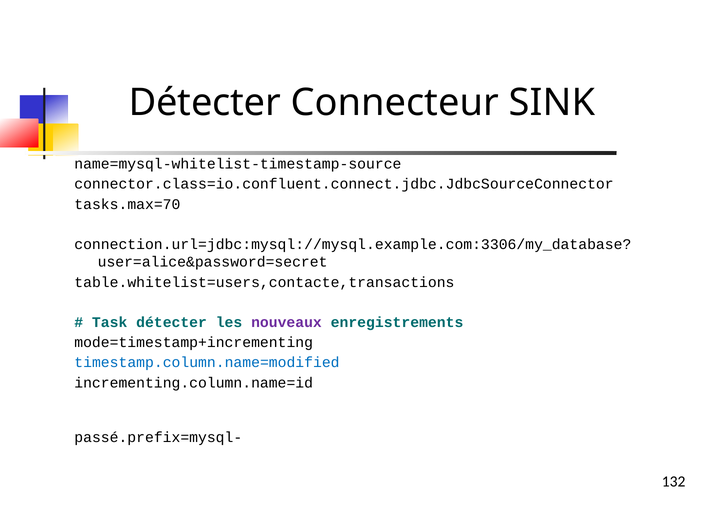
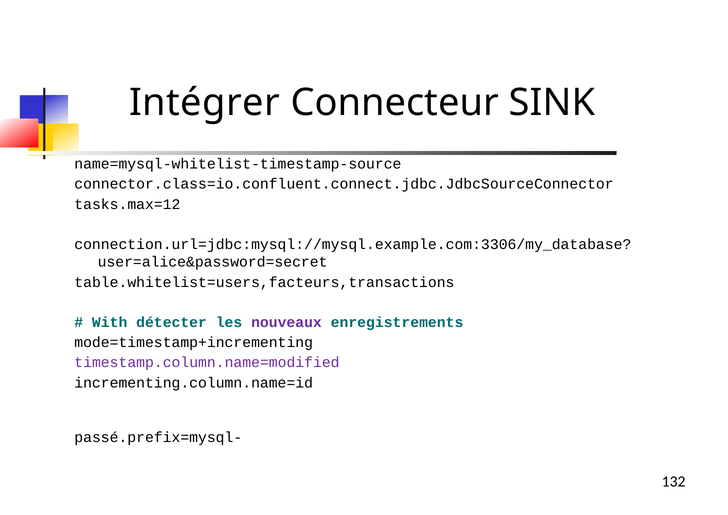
Détecter at (205, 102): Détecter -> Intégrer
tasks.max=70: tasks.max=70 -> tasks.max=12
table.whitelist=users,contacte,transactions: table.whitelist=users,contacte,transactions -> table.whitelist=users,facteurs,transactions
Task: Task -> With
timestamp.column.name=modified colour: blue -> purple
